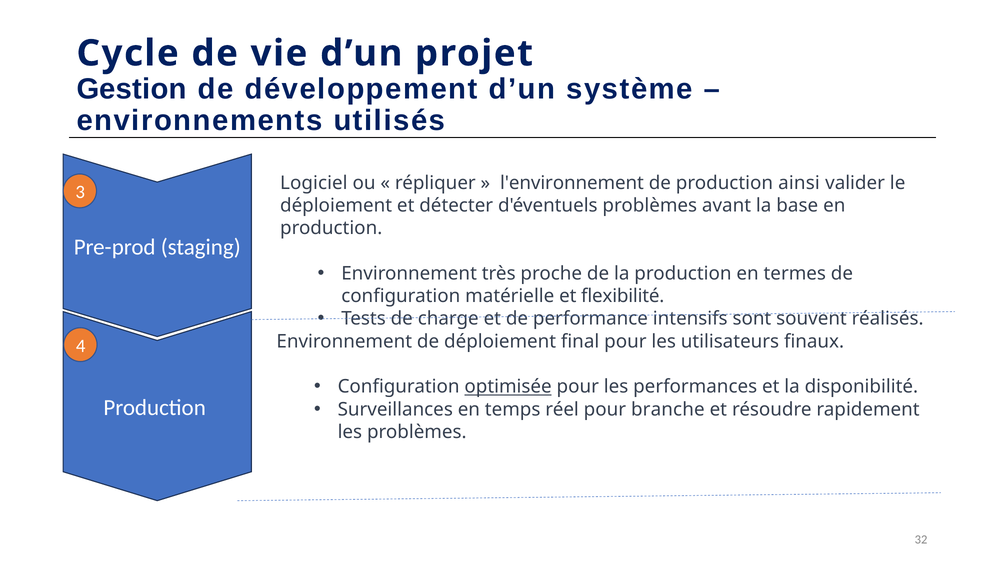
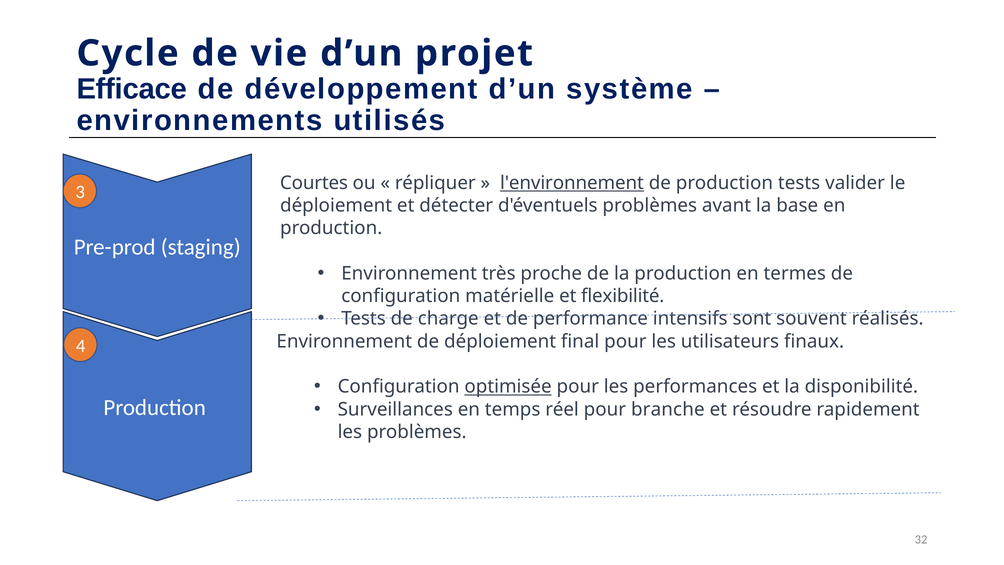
Gestion: Gestion -> Efficace
Logiciel: Logiciel -> Courtes
l'environnement underline: none -> present
production ainsi: ainsi -> tests
